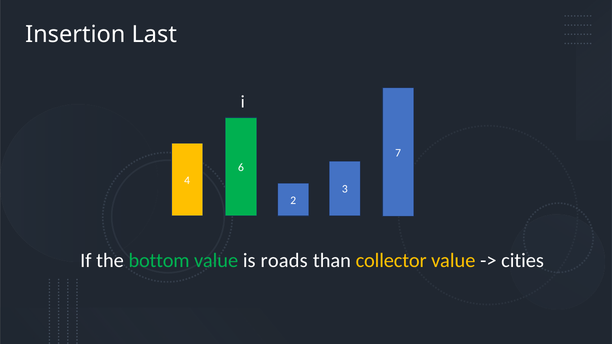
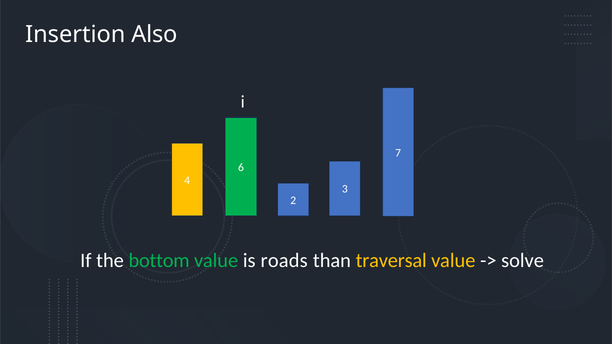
Last: Last -> Also
collector: collector -> traversal
cities: cities -> solve
